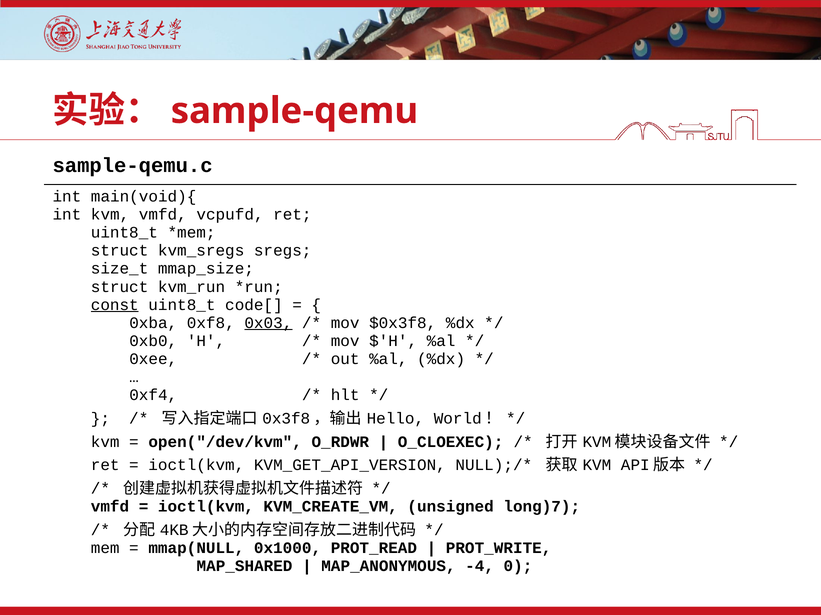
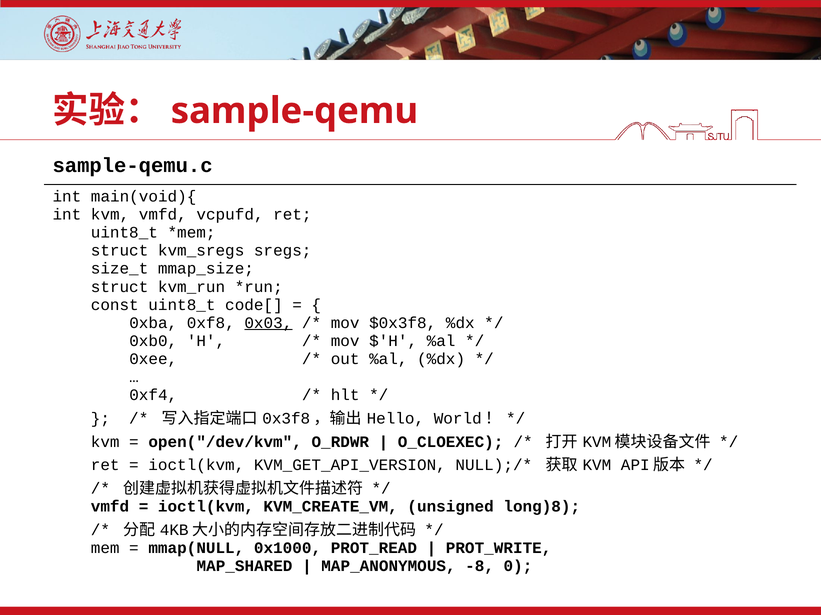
const underline: present -> none
long)7: long)7 -> long)8
-4: -4 -> -8
